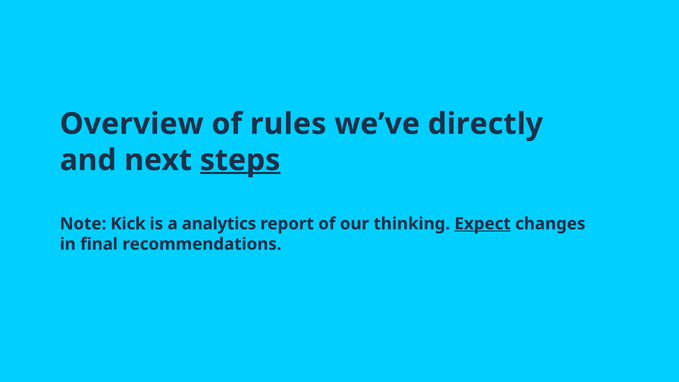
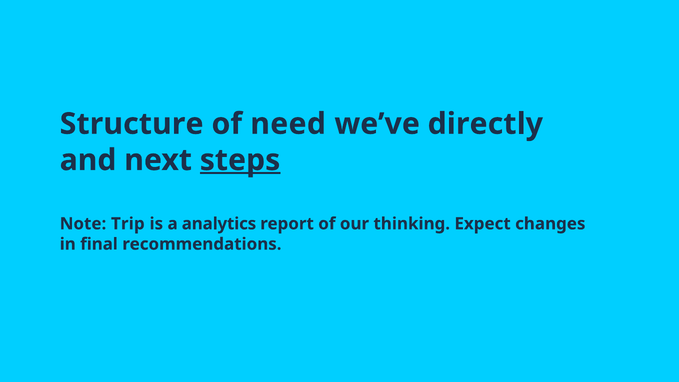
Overview: Overview -> Structure
rules: rules -> need
Kick: Kick -> Trip
Expect underline: present -> none
